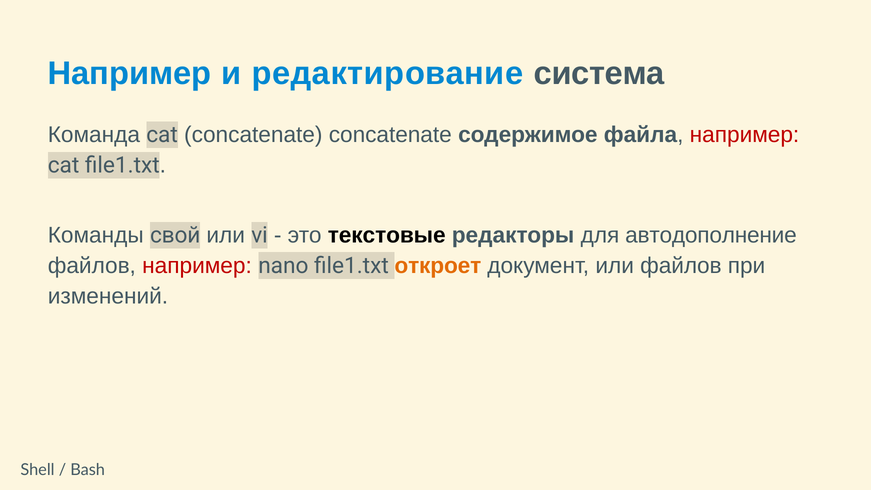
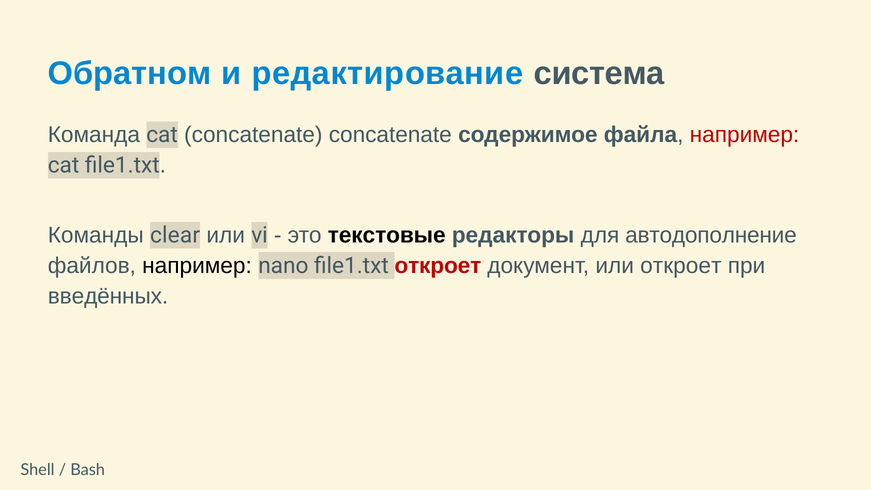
Например at (130, 73): Например -> Обратном
свой: свой -> clear
например at (197, 266) colour: red -> black
откроет at (438, 266) colour: orange -> red
или файлов: файлов -> откроет
изменений: изменений -> введённых
